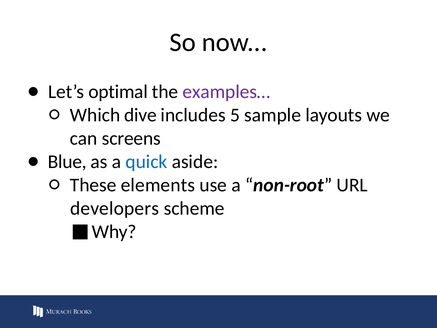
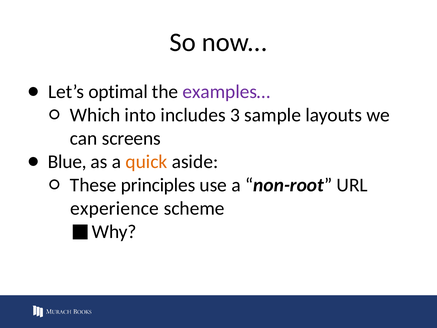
dive: dive -> into
5: 5 -> 3
quick colour: blue -> orange
elements: elements -> principles
developers: developers -> experience
